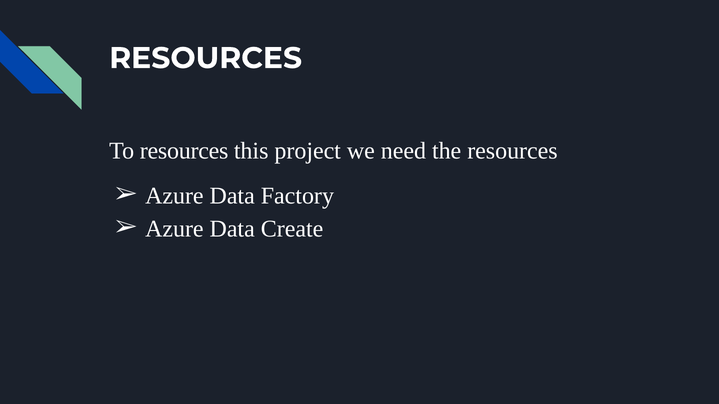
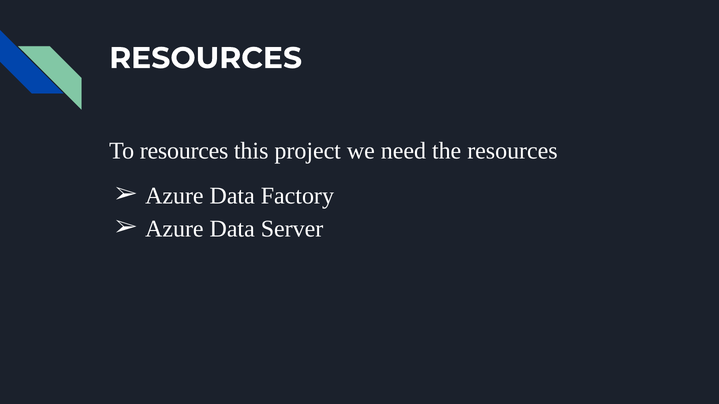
Create: Create -> Server
